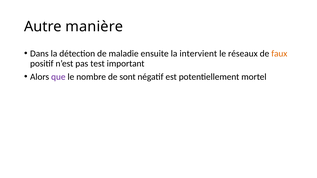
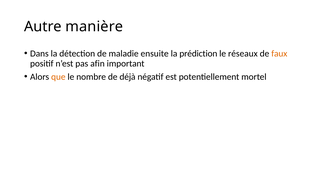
intervient: intervient -> prédiction
test: test -> afin
que colour: purple -> orange
sont: sont -> déjà
